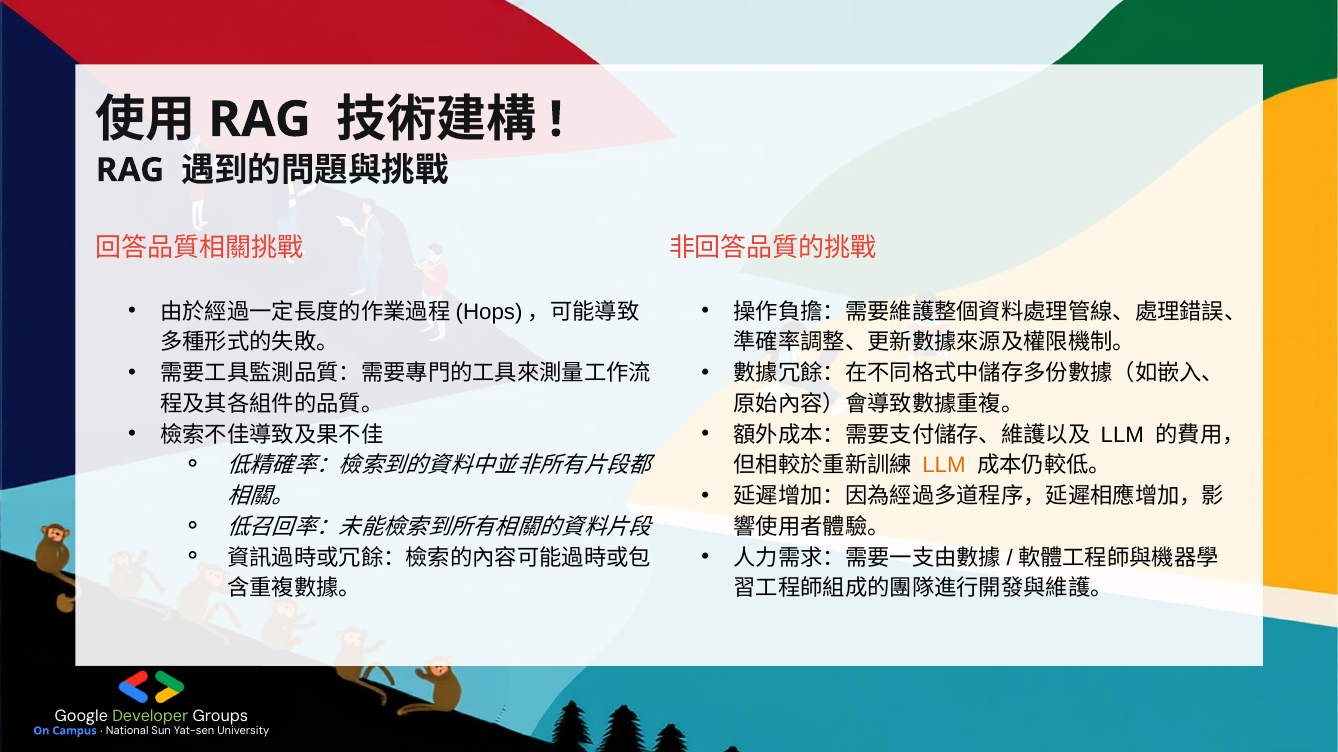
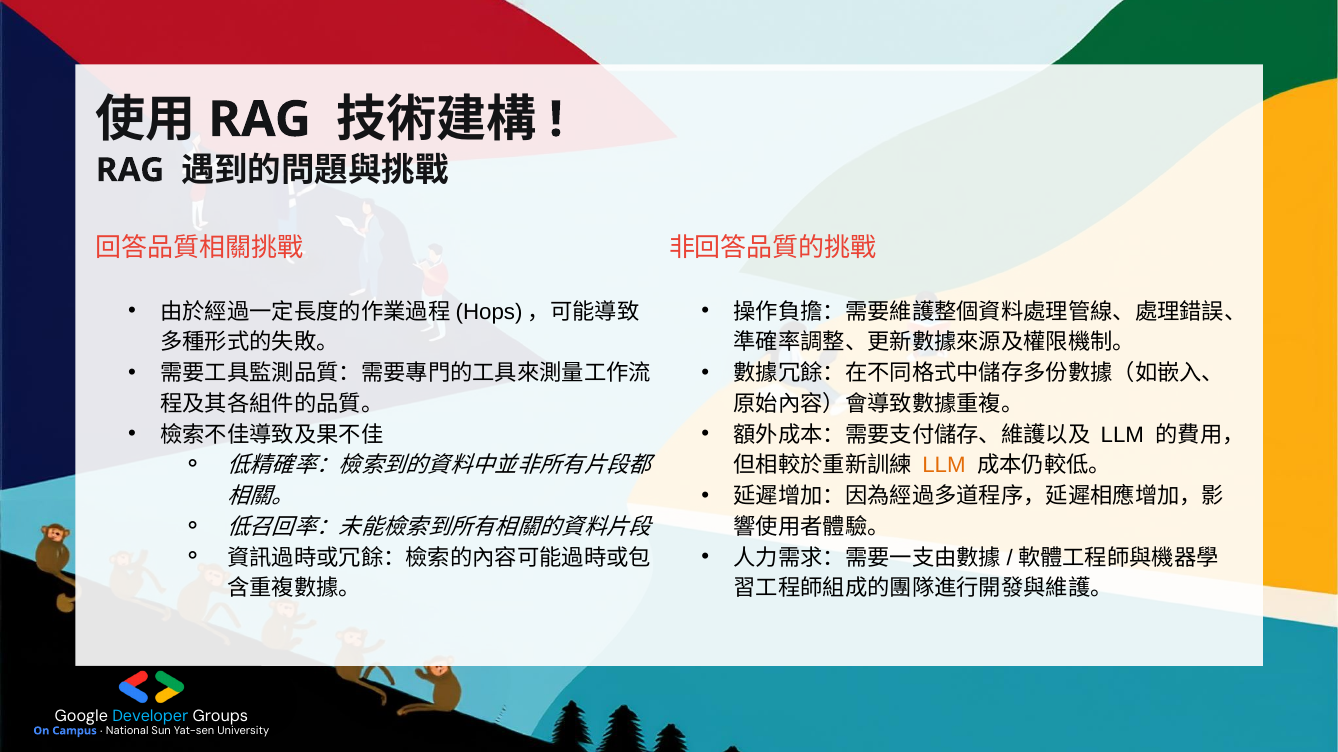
Developer colour: light green -> light blue
